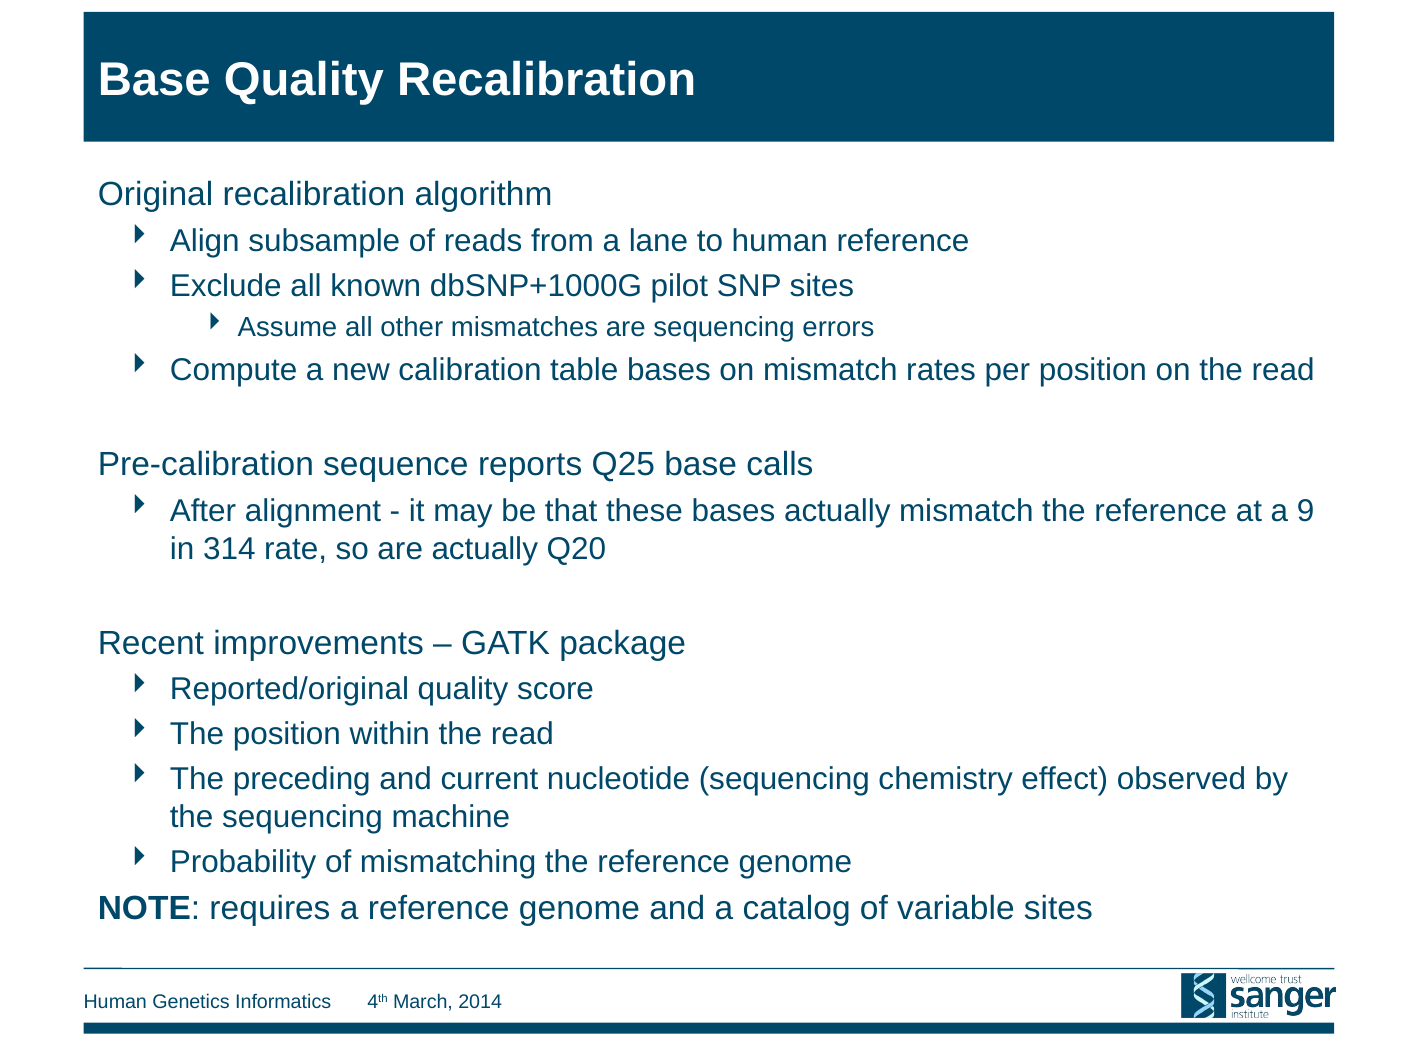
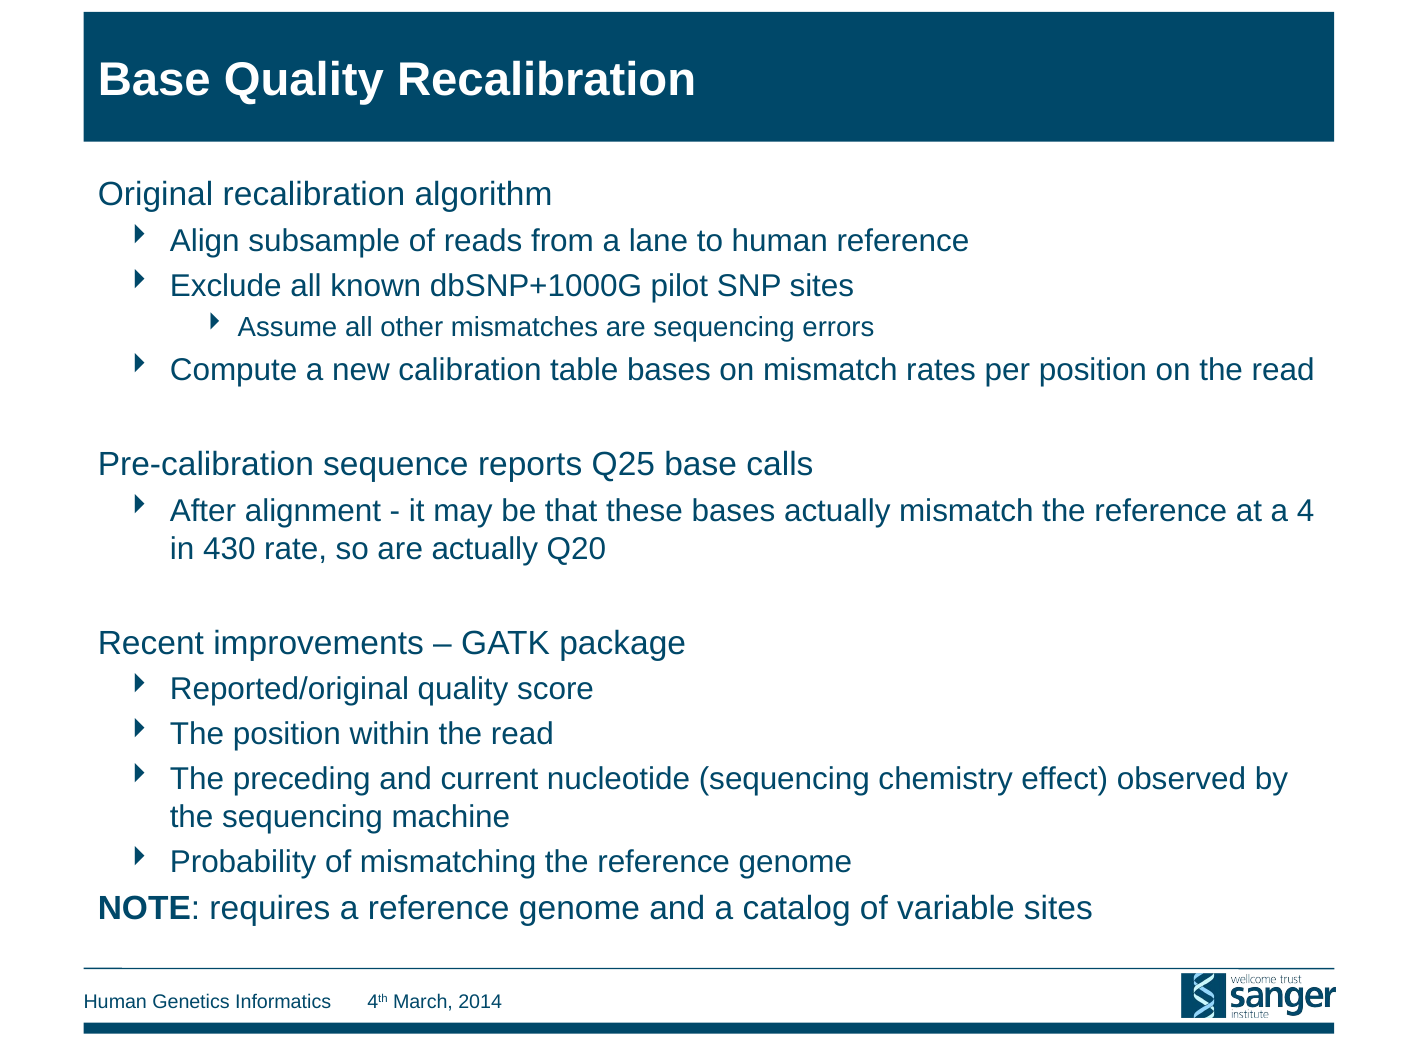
9: 9 -> 4
314: 314 -> 430
